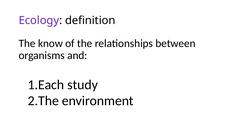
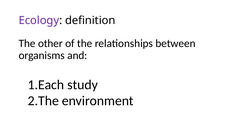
know: know -> other
